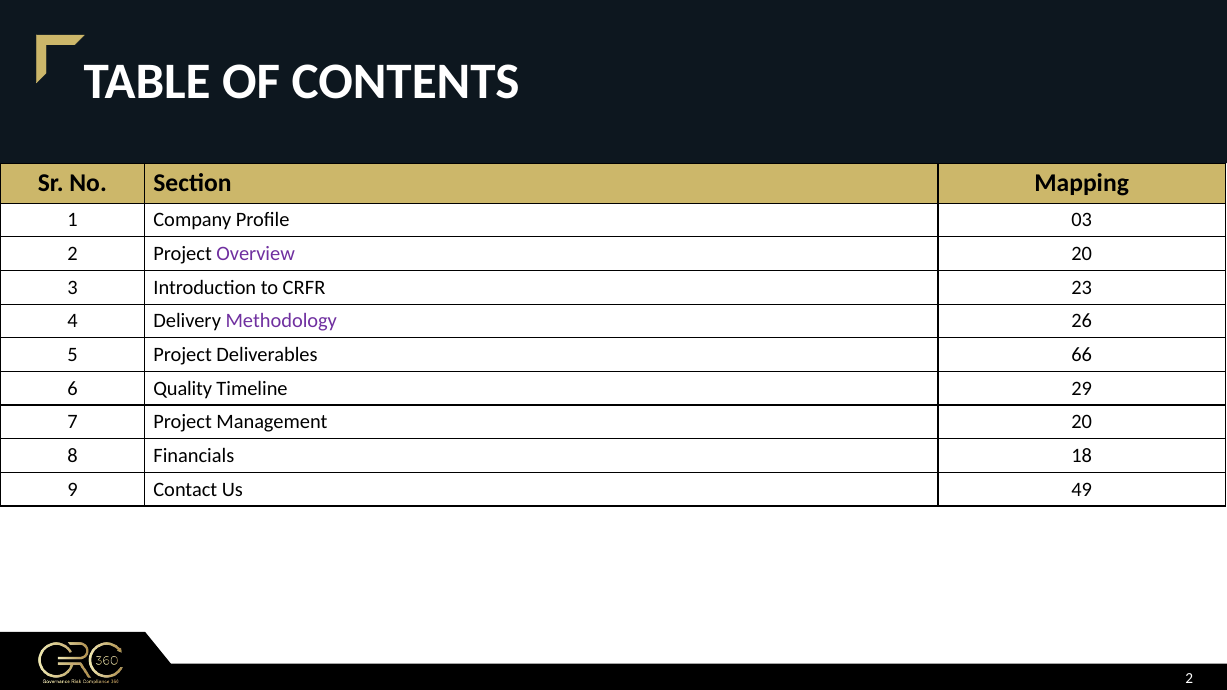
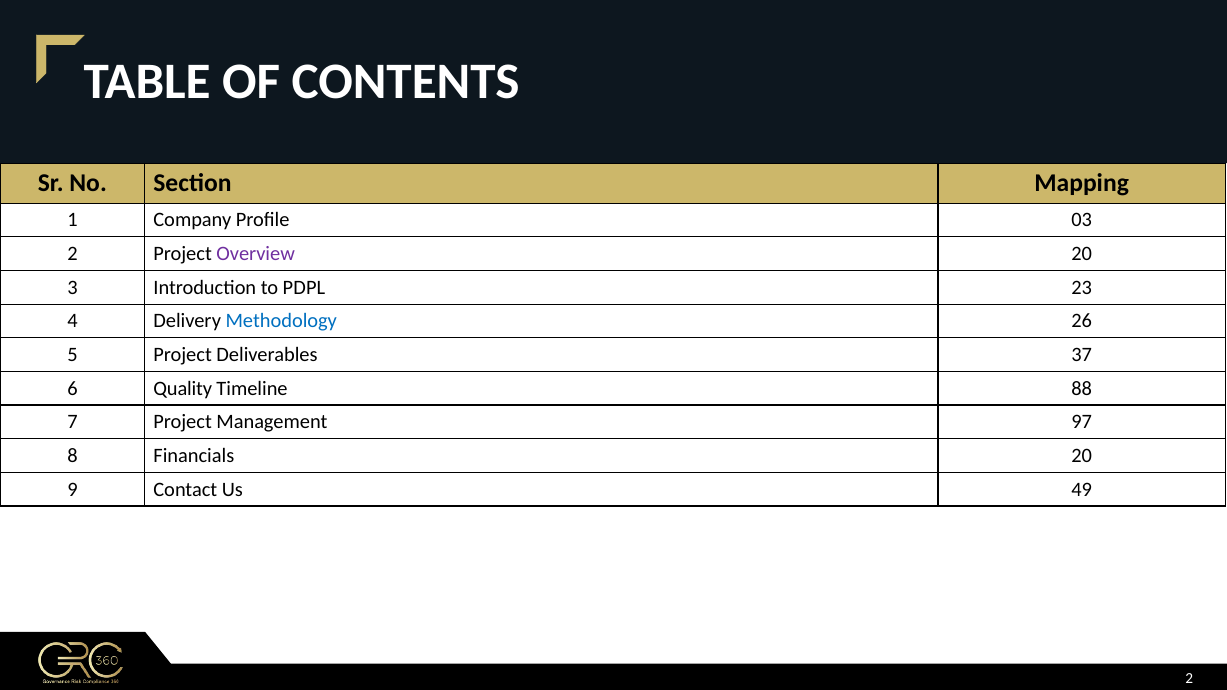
CRFR: CRFR -> PDPL
Methodology colour: purple -> blue
66: 66 -> 37
29: 29 -> 88
Management 20: 20 -> 97
Financials 18: 18 -> 20
